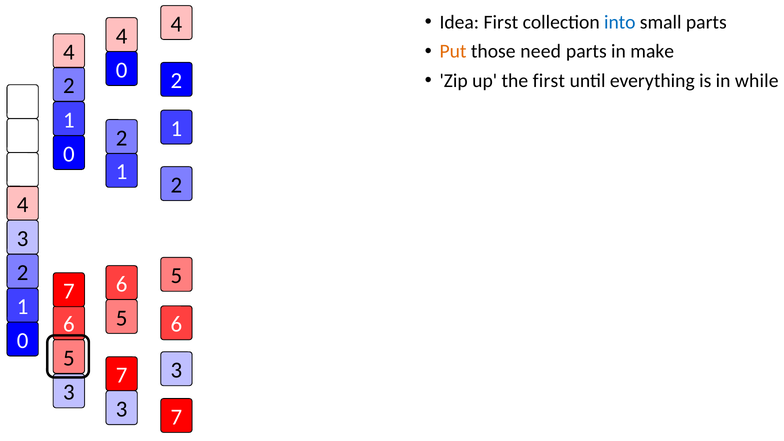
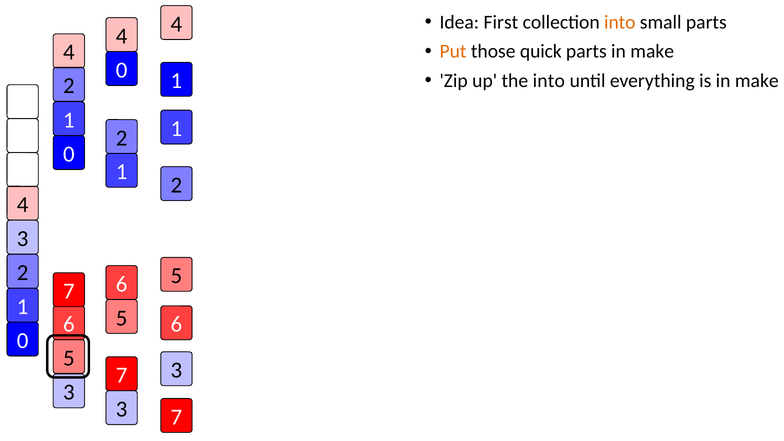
into at (620, 22) colour: blue -> orange
need: need -> quick
2 at (176, 81): 2 -> 1
the first: first -> into
is in while: while -> make
